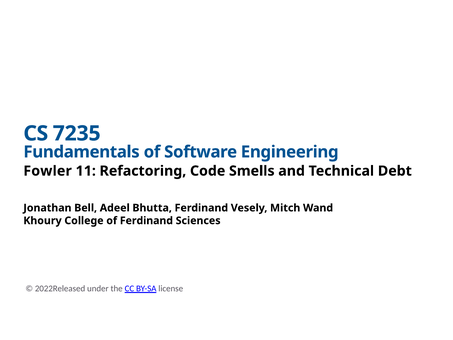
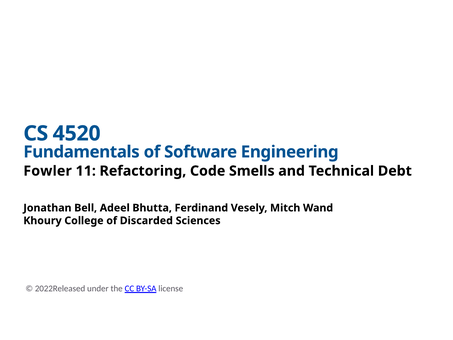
7235: 7235 -> 4520
of Ferdinand: Ferdinand -> Discarded
